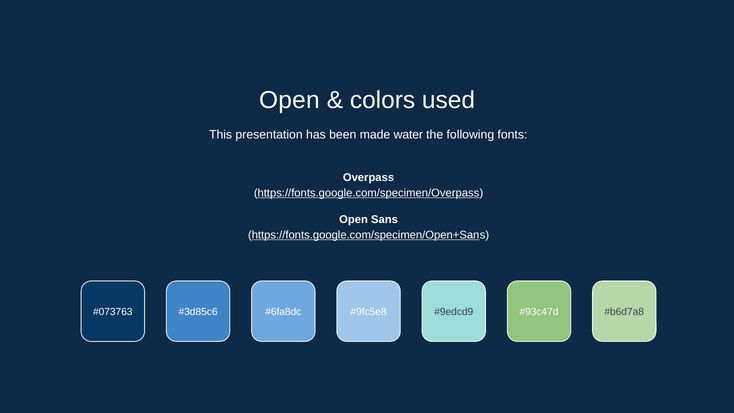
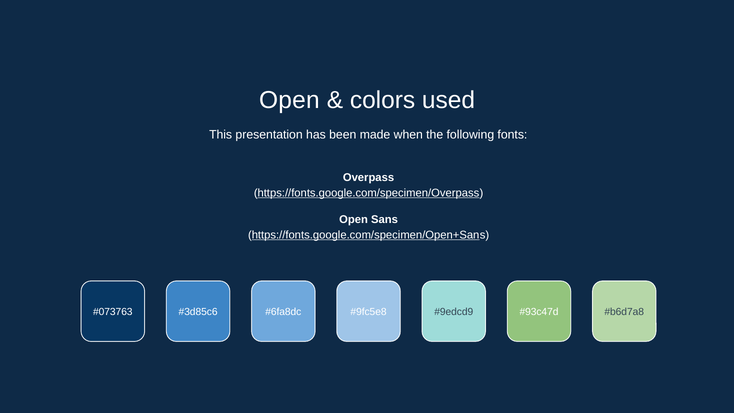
water: water -> when
